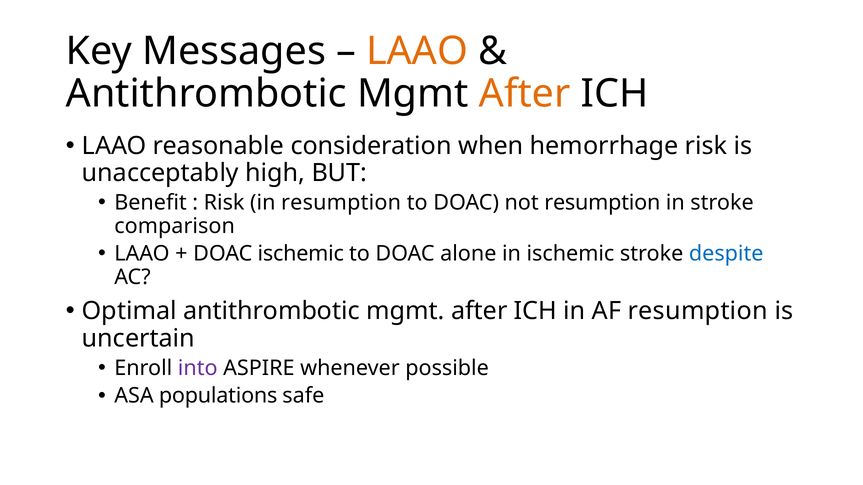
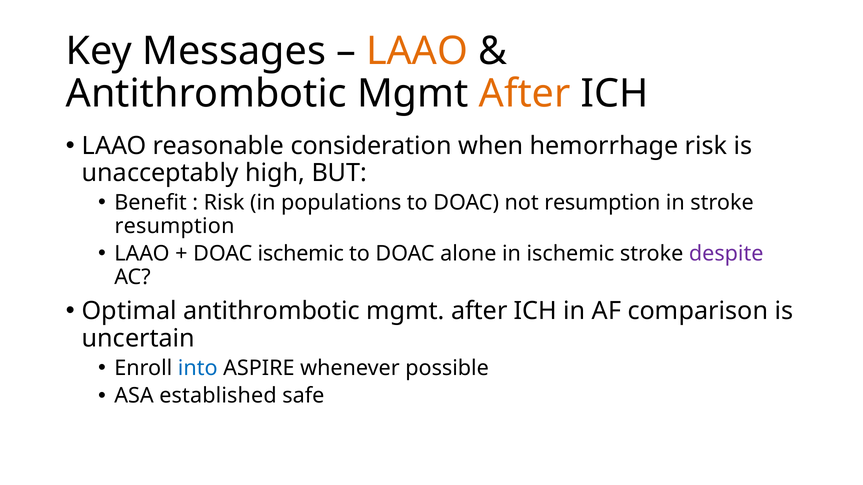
in resumption: resumption -> populations
comparison at (175, 226): comparison -> resumption
despite colour: blue -> purple
AF resumption: resumption -> comparison
into colour: purple -> blue
populations: populations -> established
